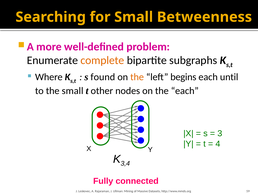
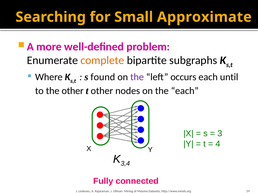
Betweenness: Betweenness -> Approximate
the at (137, 77) colour: orange -> purple
begins: begins -> occurs
the small: small -> other
